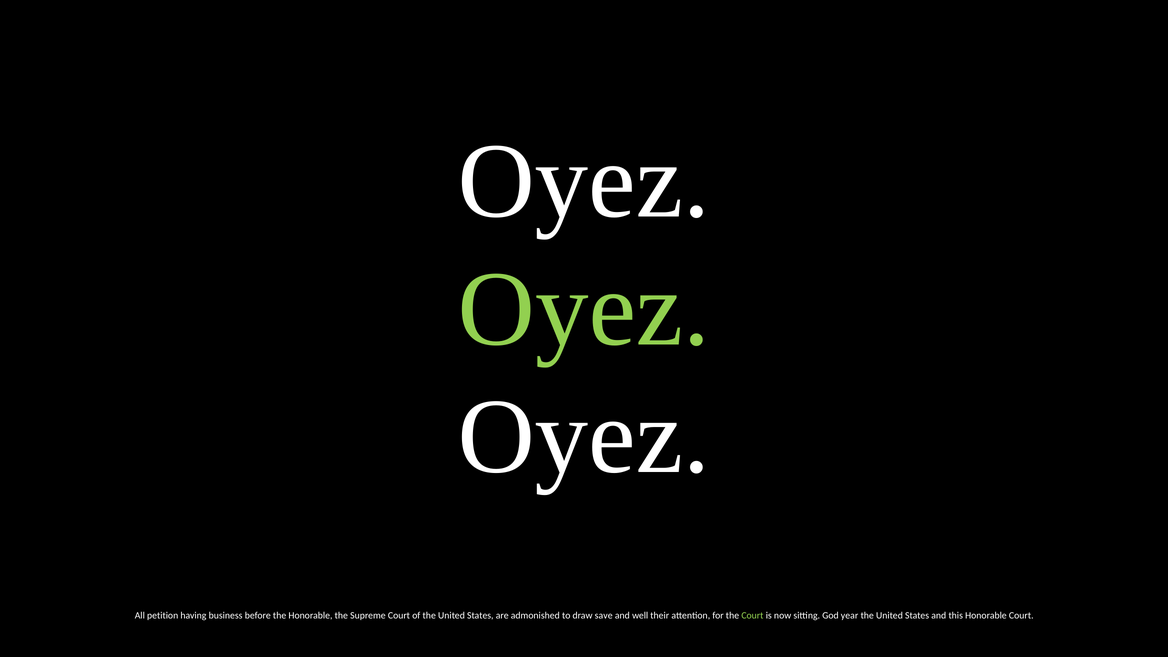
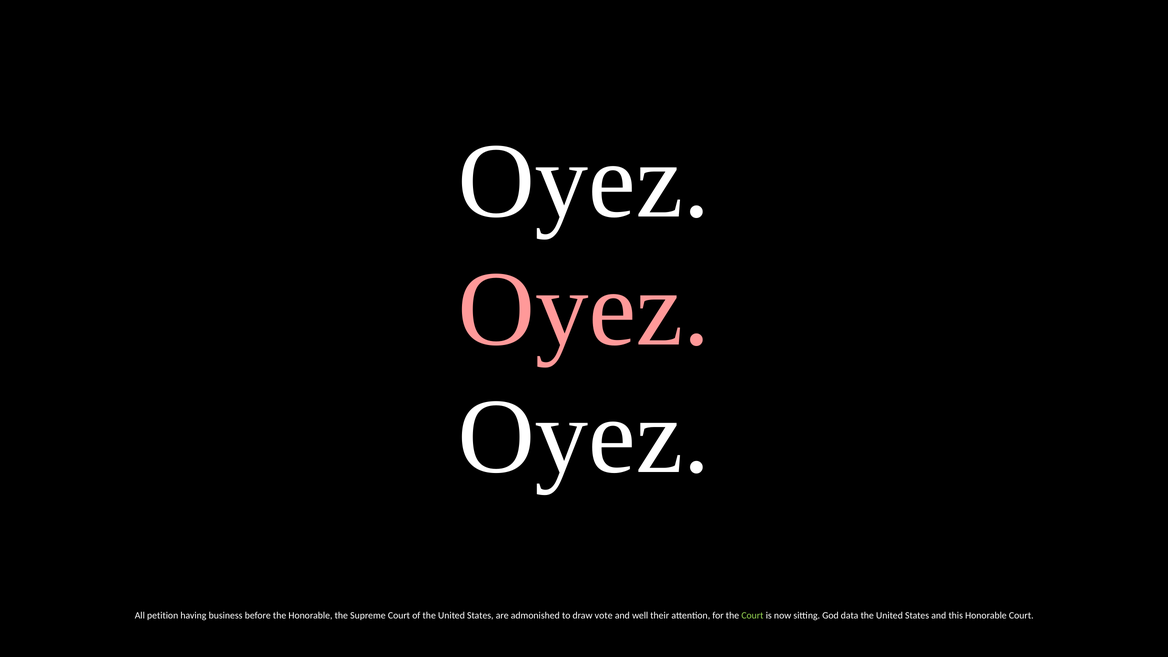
Oyez at (584, 309) colour: light green -> pink
save: save -> vote
year: year -> data
